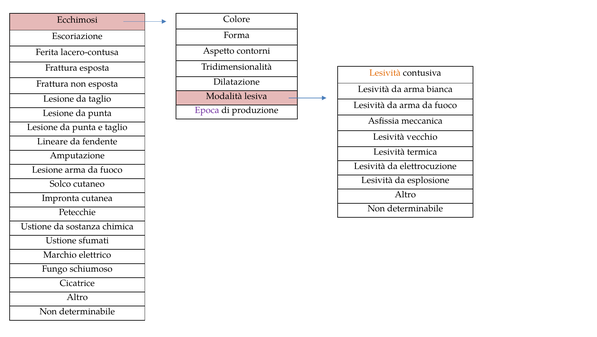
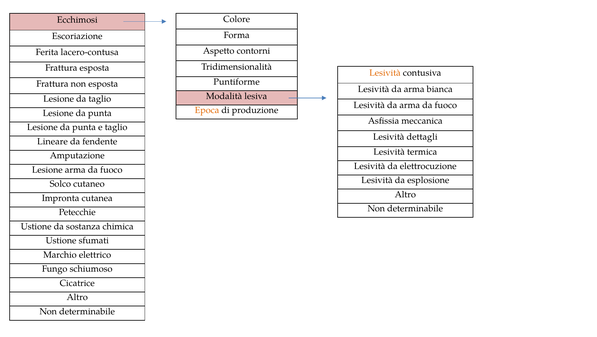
Dilatazione: Dilatazione -> Puntiforme
Epoca colour: purple -> orange
vecchio: vecchio -> dettagli
